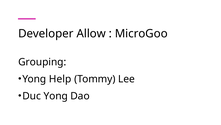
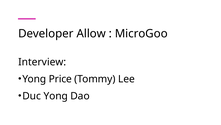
Grouping: Grouping -> Interview
Help: Help -> Price
